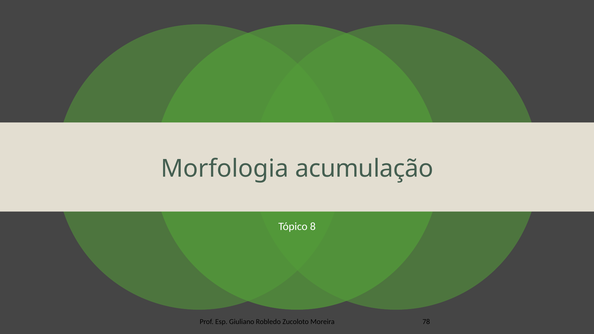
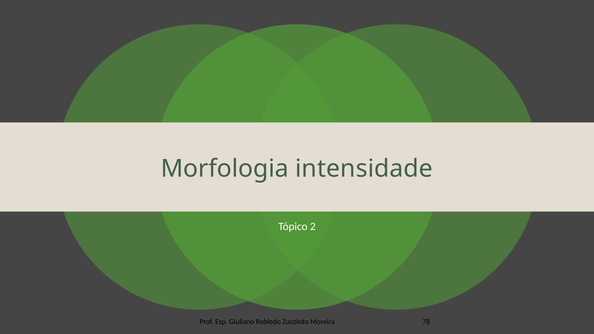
acumulação: acumulação -> intensidade
8: 8 -> 2
